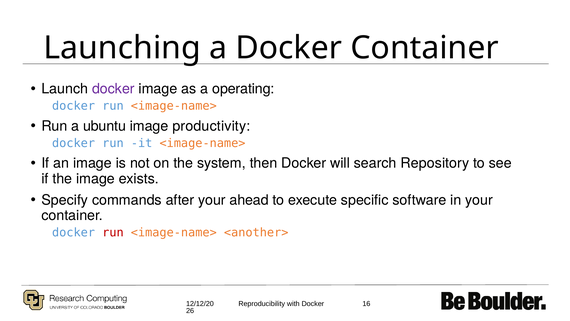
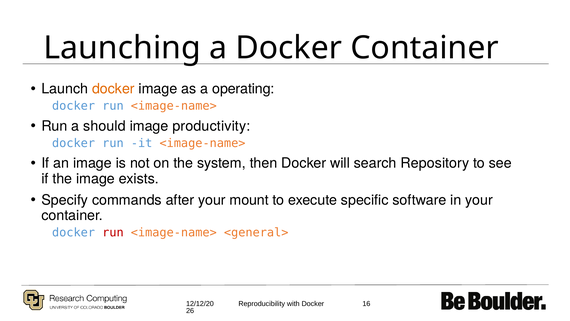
docker at (113, 89) colour: purple -> orange
ubuntu: ubuntu -> should
ahead: ahead -> mount
<another>: <another> -> <general>
